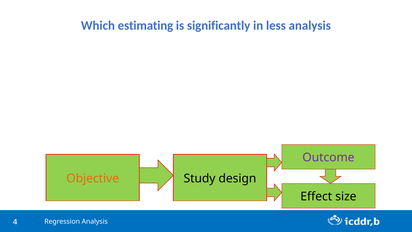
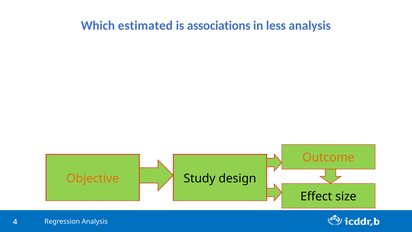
estimating: estimating -> estimated
significantly: significantly -> associations
Outcome colour: purple -> orange
